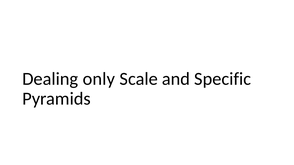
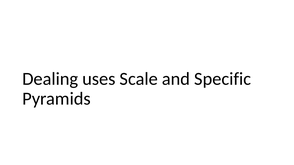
only: only -> uses
